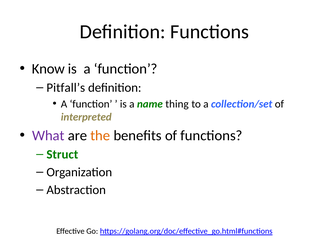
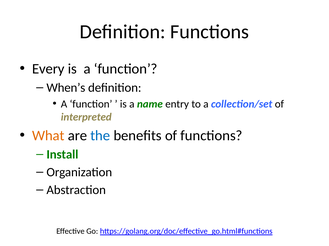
Know: Know -> Every
Pitfall’s: Pitfall’s -> When’s
thing: thing -> entry
What colour: purple -> orange
the colour: orange -> blue
Struct: Struct -> Install
